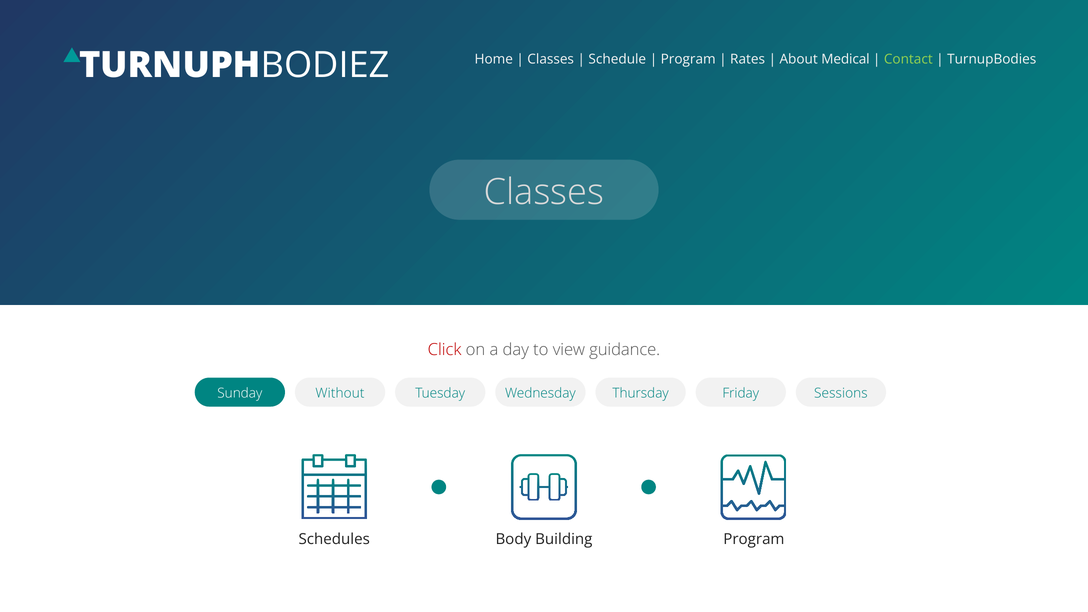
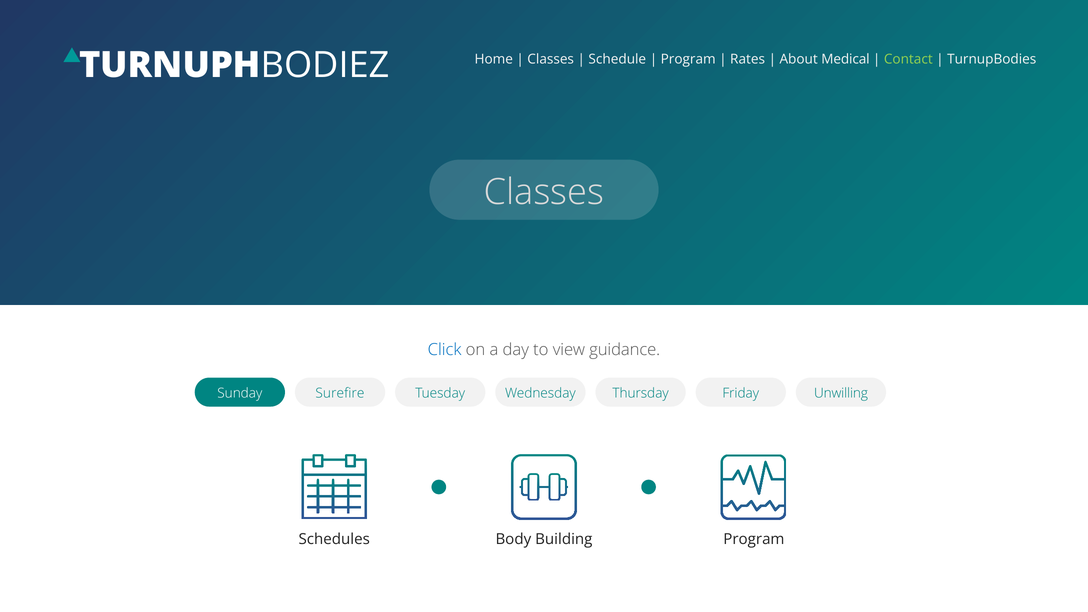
Click colour: red -> blue
Without: Without -> Surefire
Sessions: Sessions -> Unwilling
